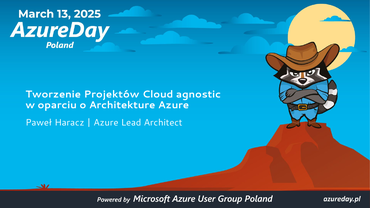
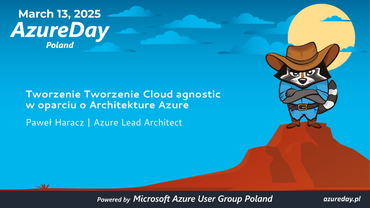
Tworzenie Projektów: Projektów -> Tworzenie
